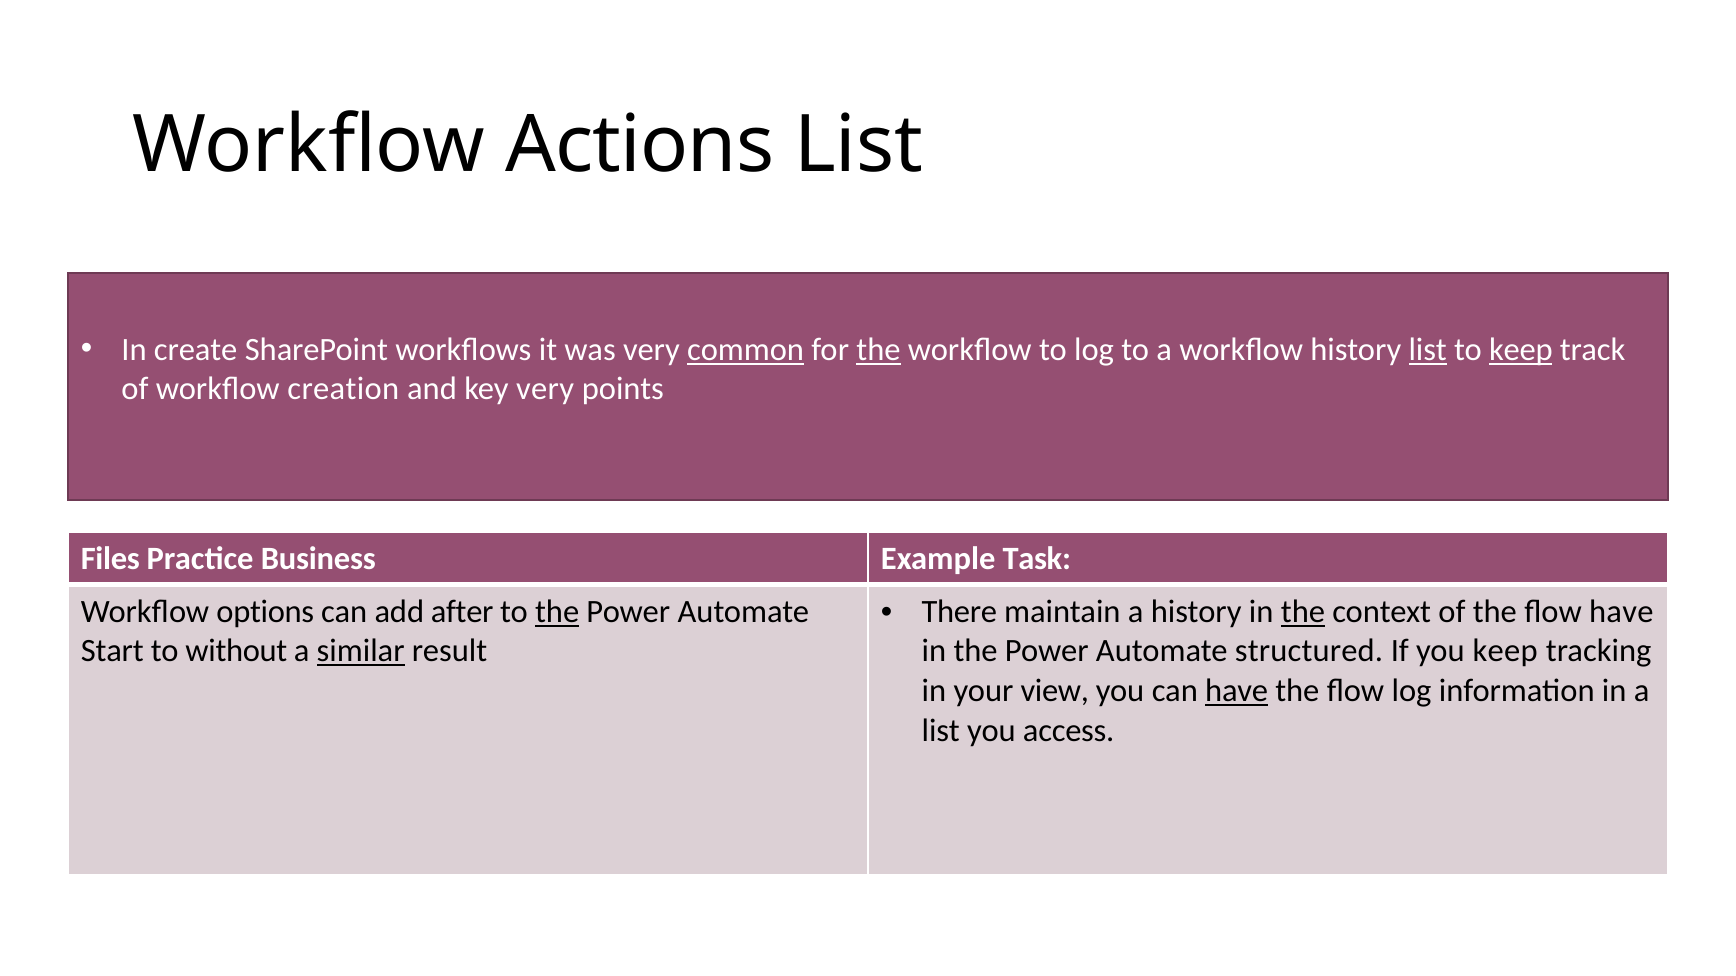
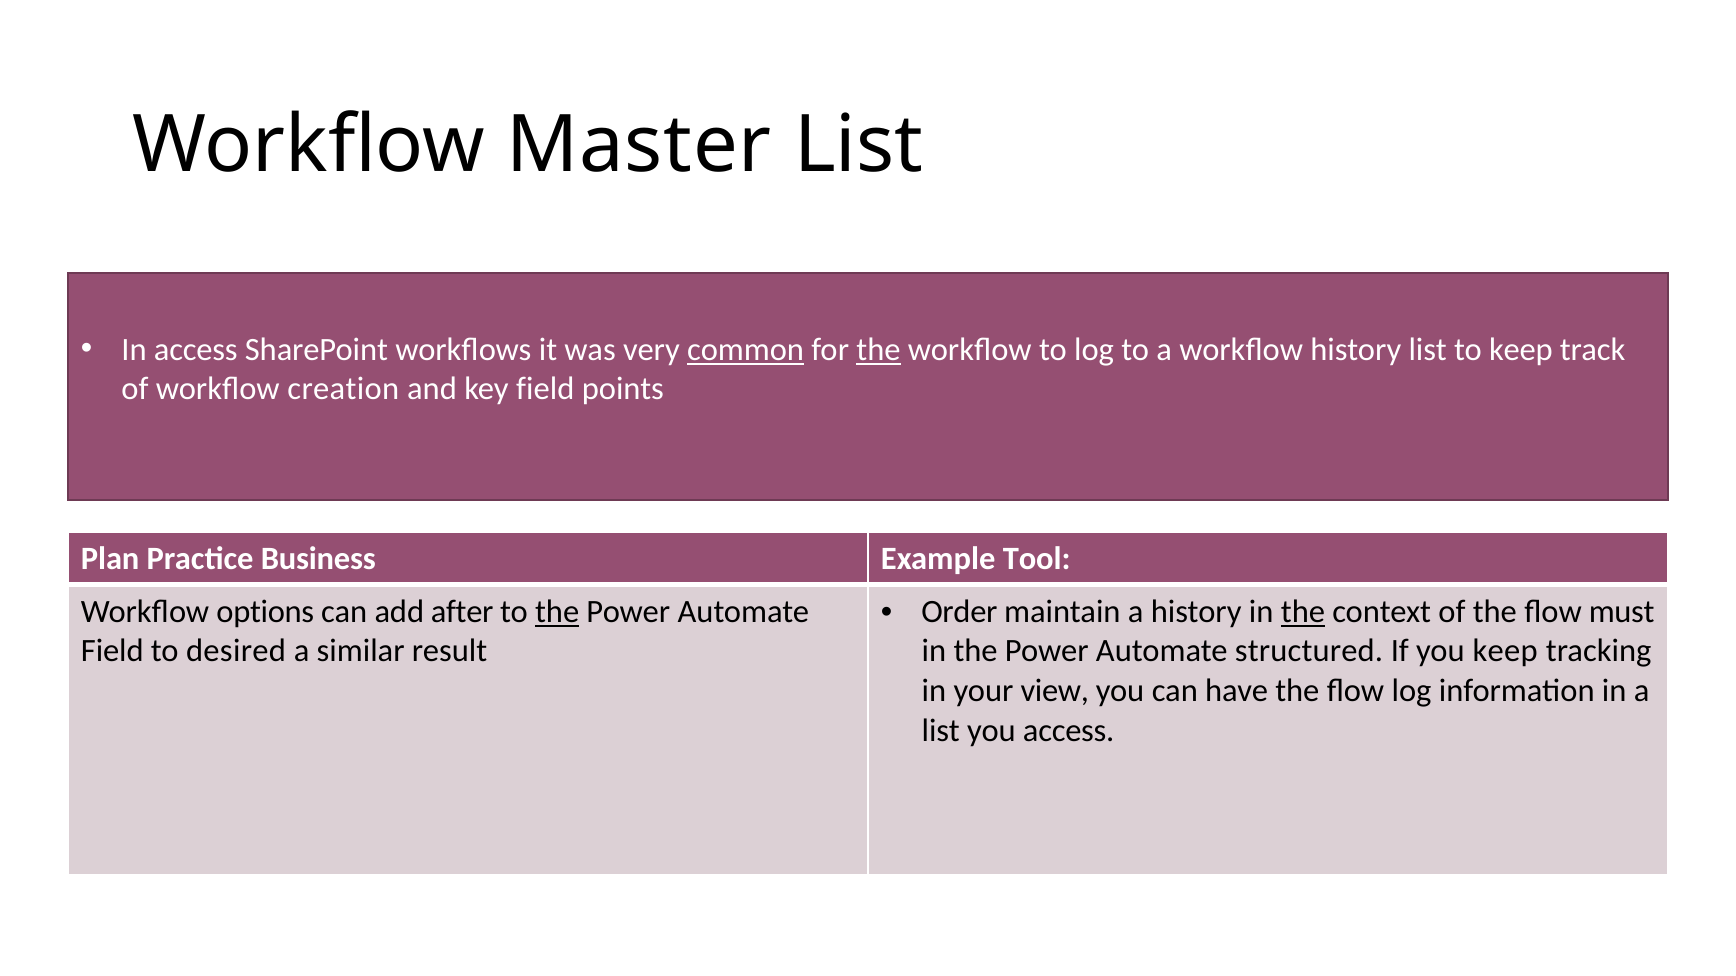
Actions: Actions -> Master
In create: create -> access
list at (1428, 350) underline: present -> none
keep at (1521, 350) underline: present -> none
key very: very -> field
Files: Files -> Plan
Task: Task -> Tool
There: There -> Order
flow have: have -> must
Start at (112, 652): Start -> Field
without: without -> desired
similar underline: present -> none
have at (1237, 691) underline: present -> none
